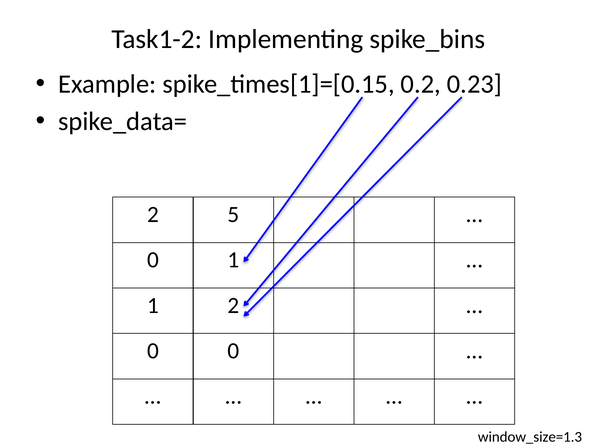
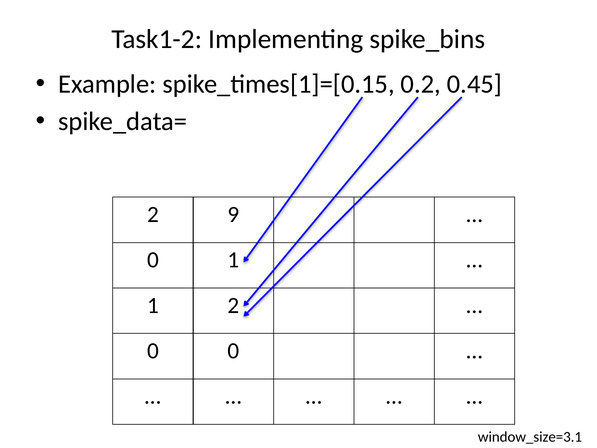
0.23: 0.23 -> 0.45
5: 5 -> 9
window_size=1.3: window_size=1.3 -> window_size=3.1
